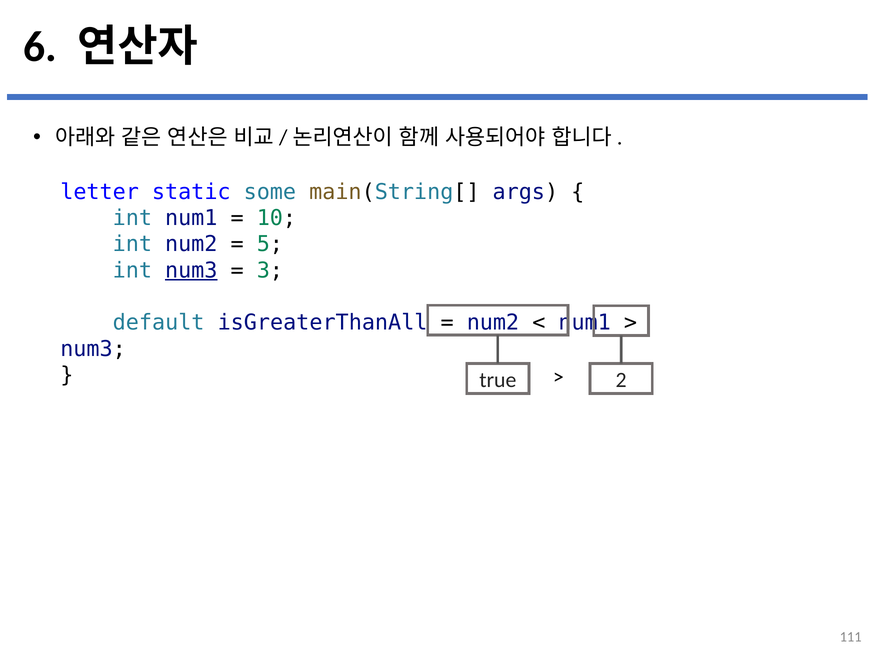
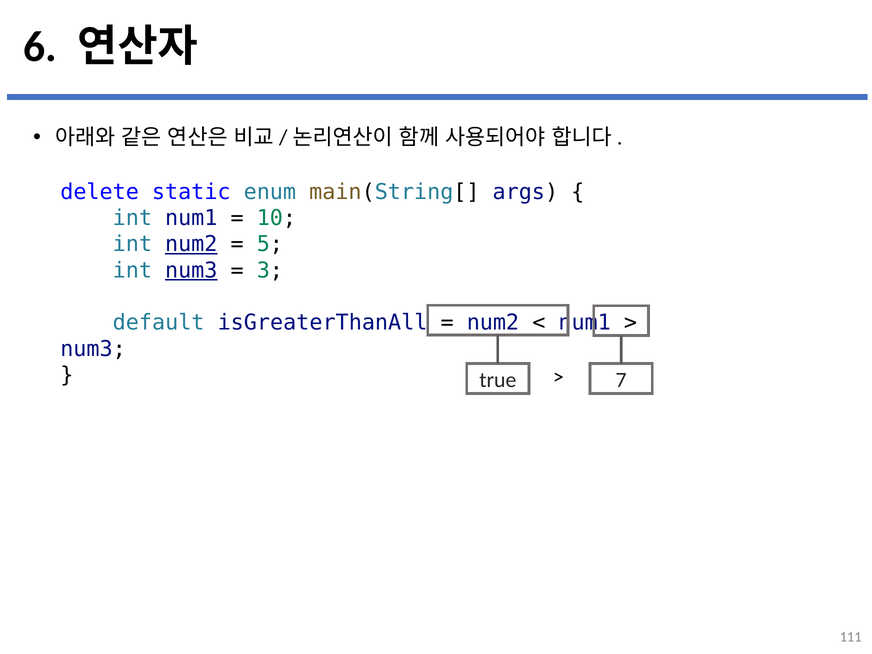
letter: letter -> delete
some: some -> enum
num2 at (191, 244) underline: none -> present
2: 2 -> 7
